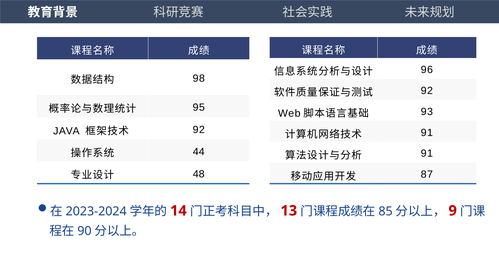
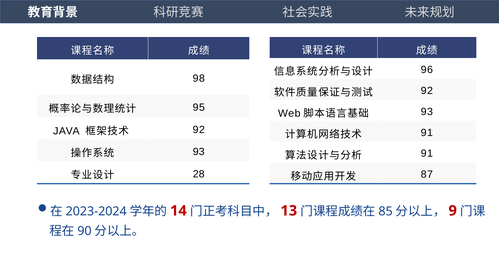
44 at (199, 152): 44 -> 93
48: 48 -> 28
